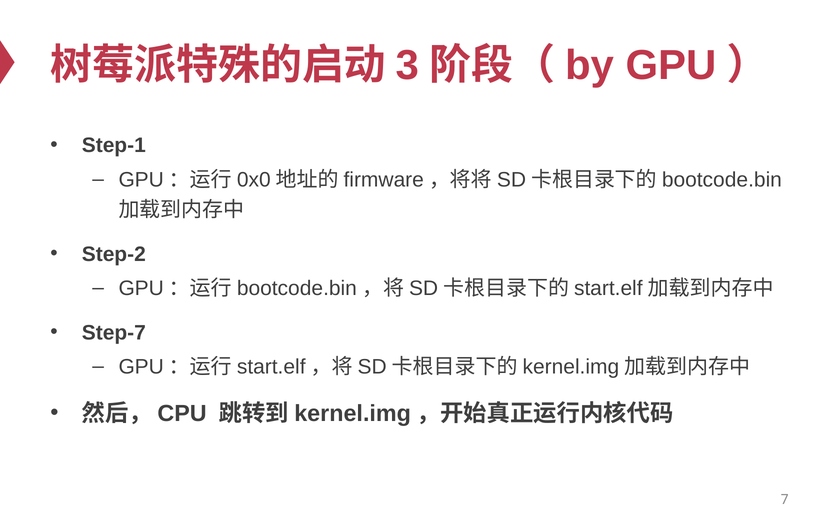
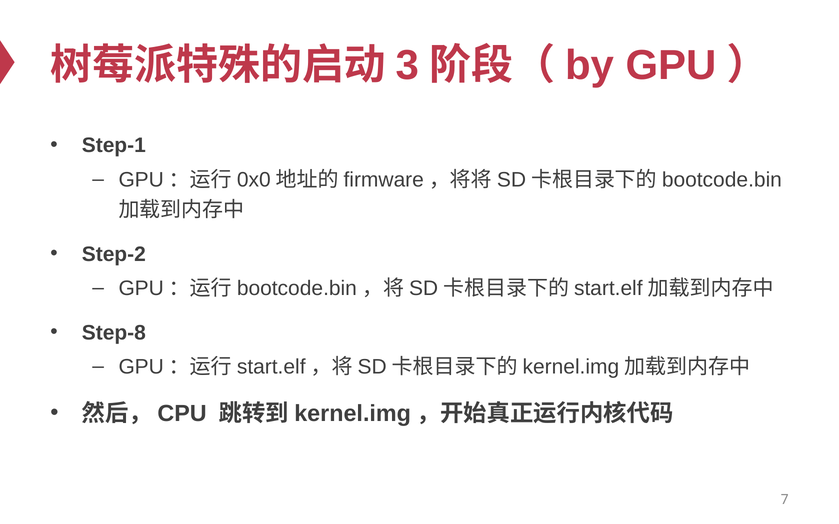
Step-7: Step-7 -> Step-8
